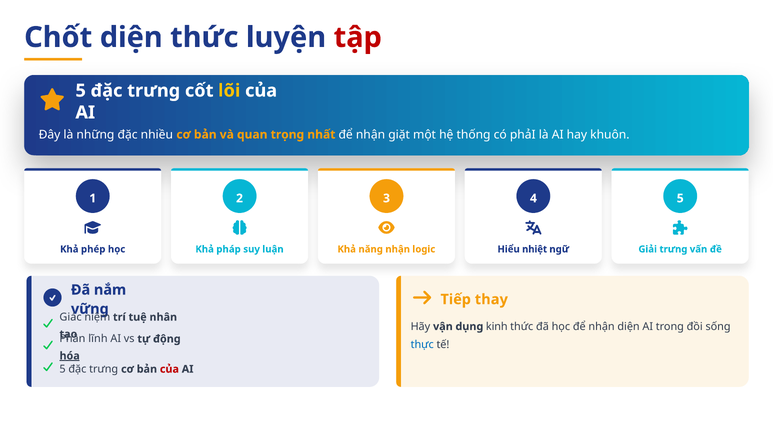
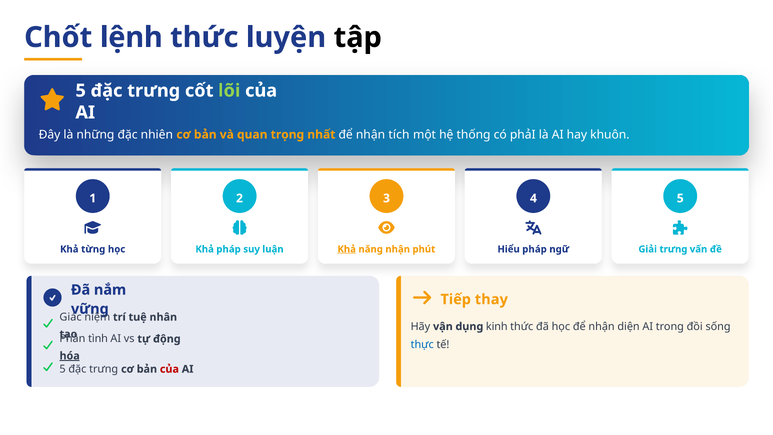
diện at (131, 37): diện -> lệnh
tập colour: red -> black
lõi colour: yellow -> light green
nhiều: nhiều -> nhiên
giặt: giặt -> tích
phép: phép -> từng
Khả at (347, 249) underline: none -> present
logic: logic -> phút
Hiểu nhiệt: nhiệt -> pháp
lĩnh: lĩnh -> tình
